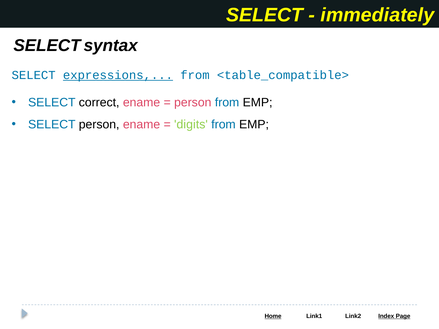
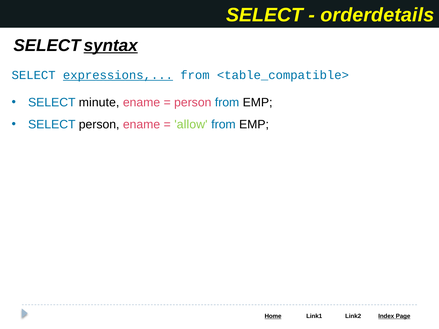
immediately: immediately -> orderdetails
syntax underline: none -> present
correct: correct -> minute
digits: digits -> allow
